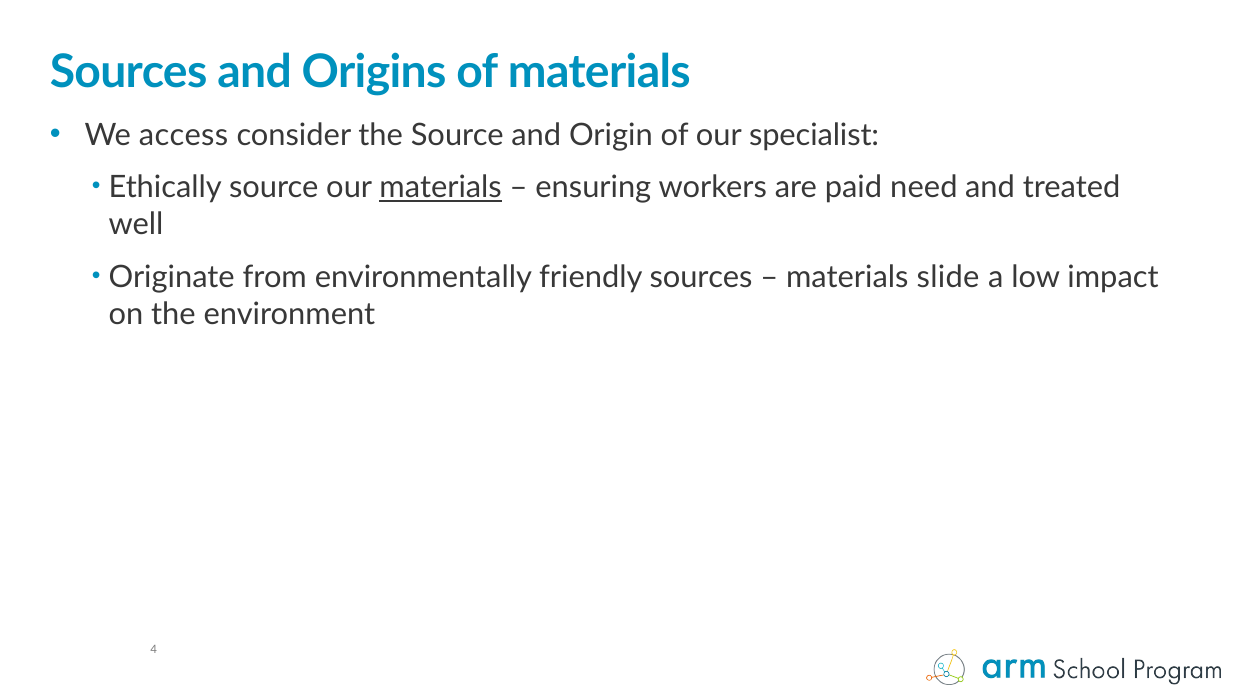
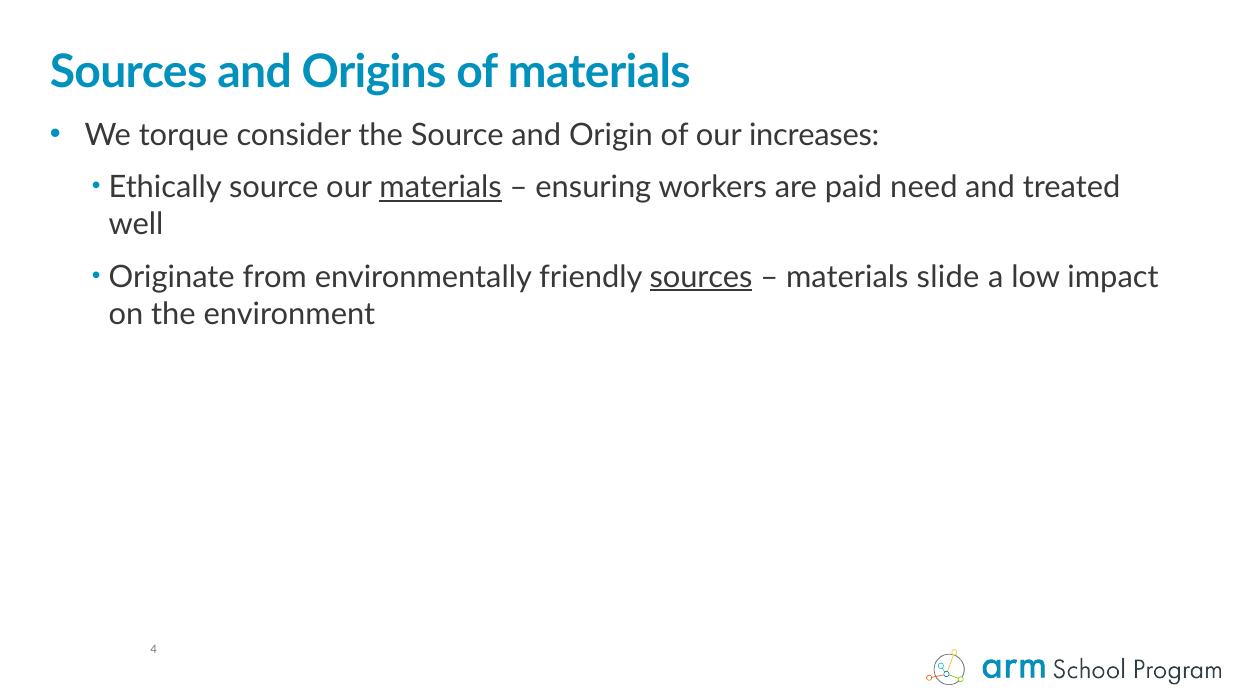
access: access -> torque
specialist: specialist -> increases
sources at (701, 277) underline: none -> present
